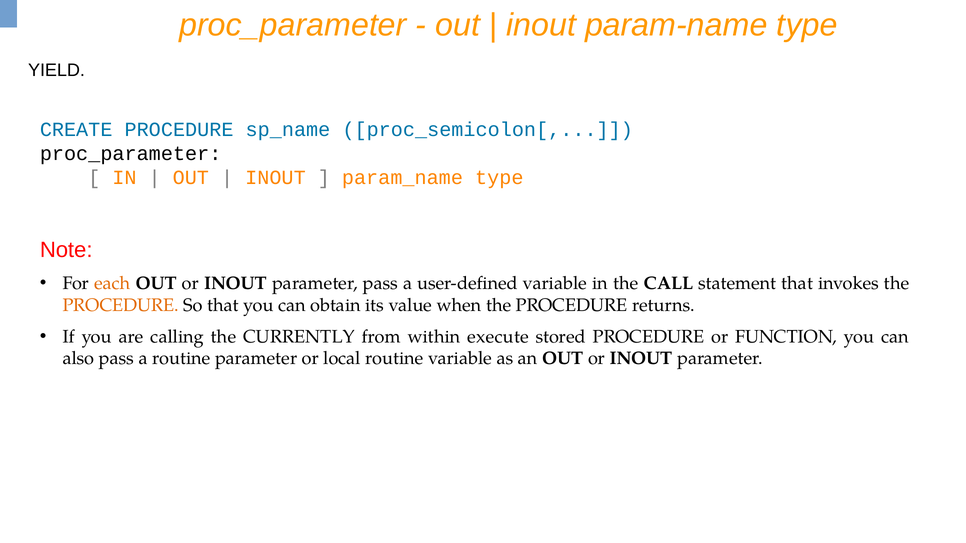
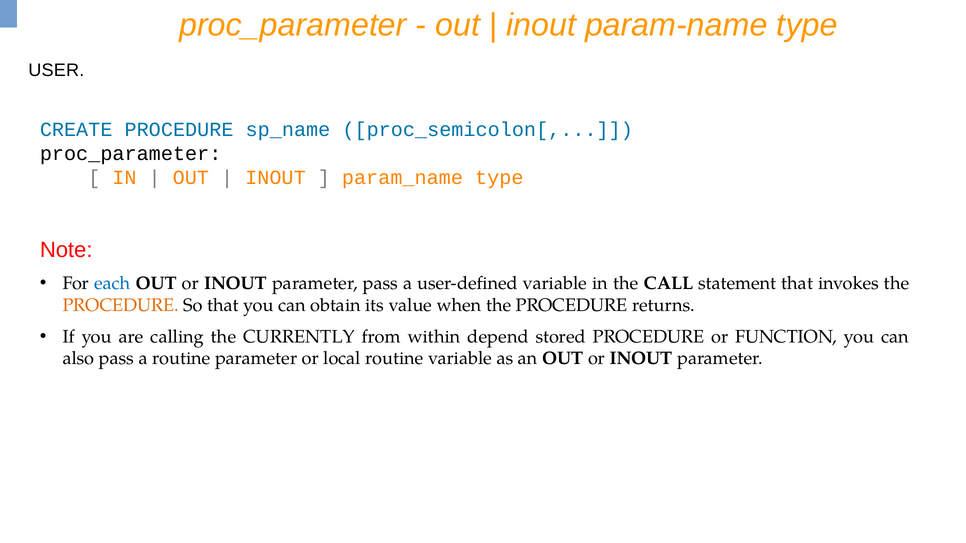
YIELD: YIELD -> USER
each colour: orange -> blue
execute: execute -> depend
